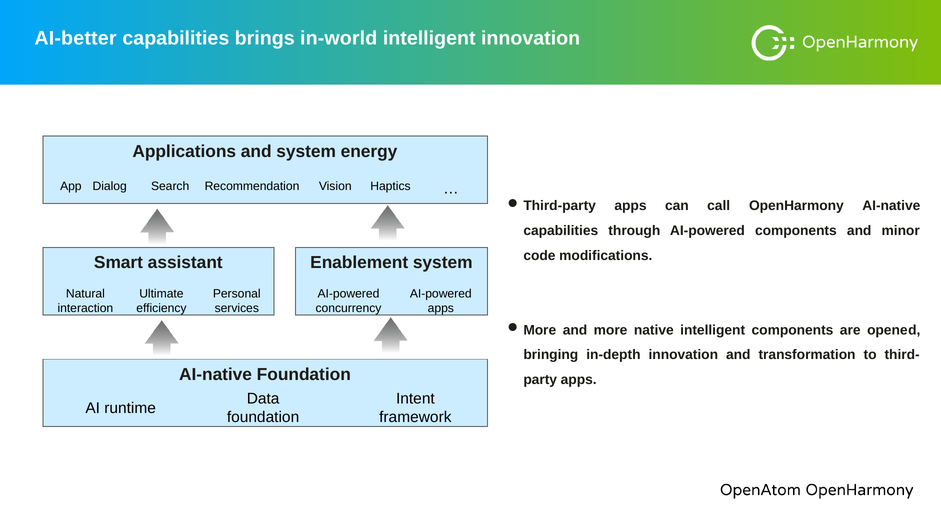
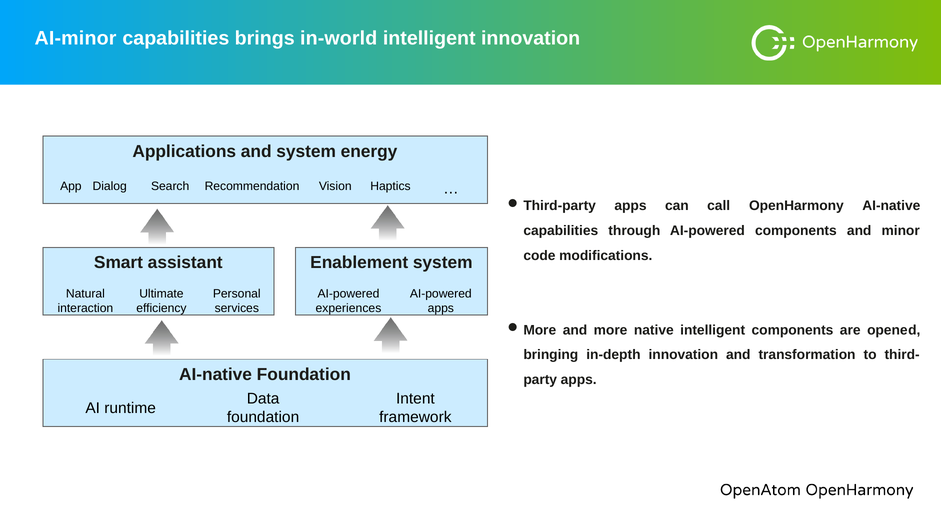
AI-better: AI-better -> AI-minor
concurrency: concurrency -> experiences
